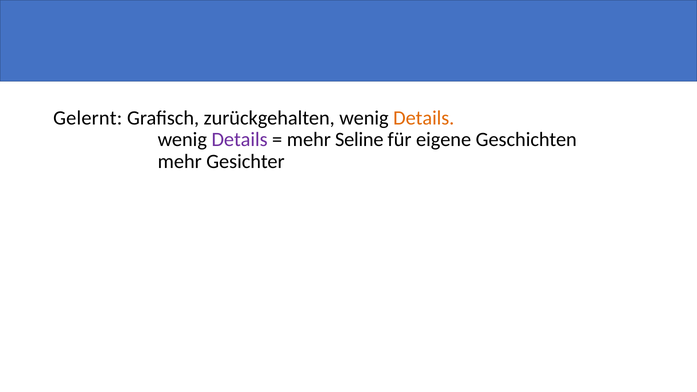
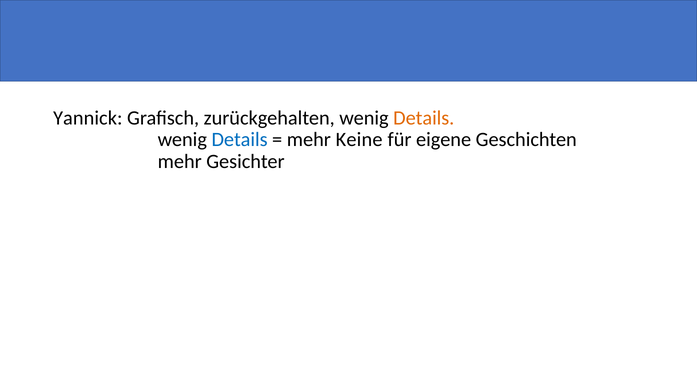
Gelernt: Gelernt -> Yannick
Details at (240, 140) colour: purple -> blue
Seline: Seline -> Keine
